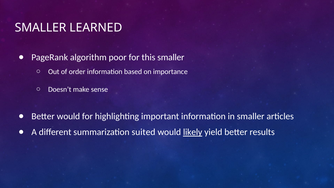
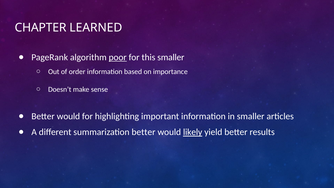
SMALLER at (41, 28): SMALLER -> CHAPTER
poor underline: none -> present
summarization suited: suited -> better
